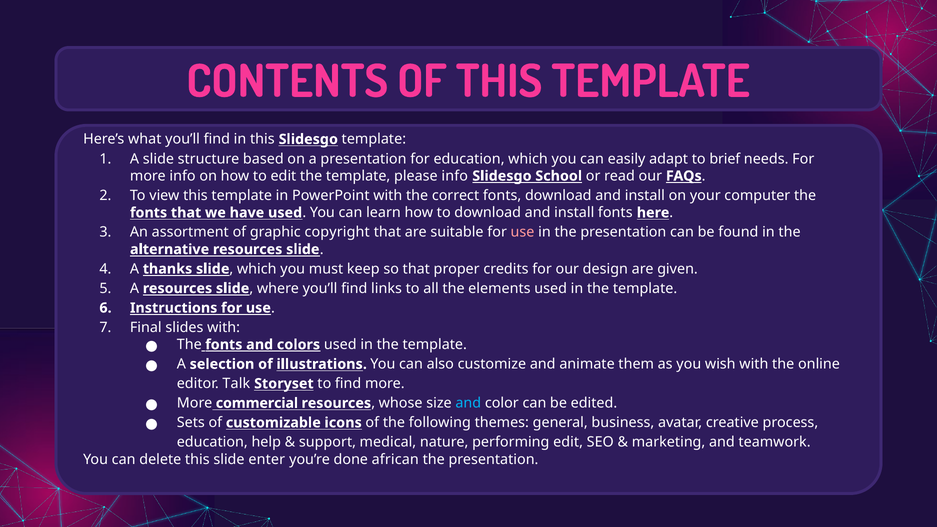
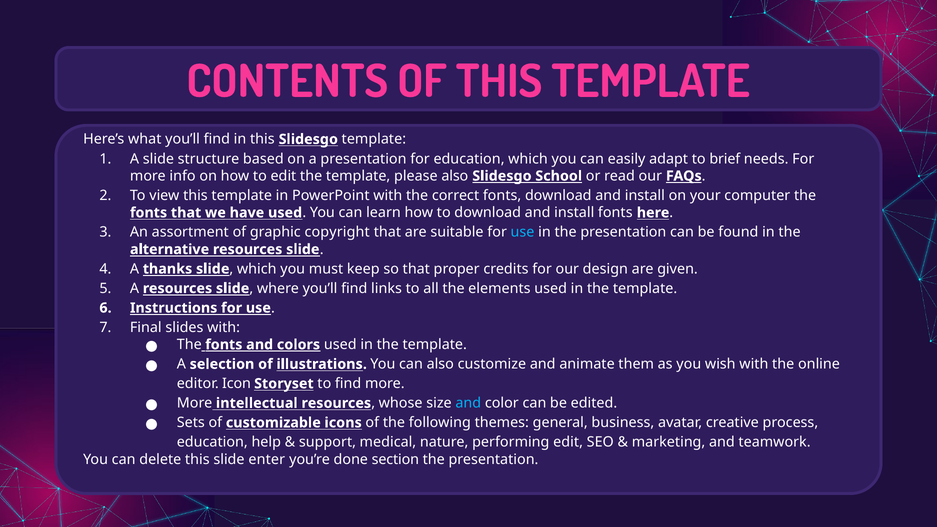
please info: info -> also
use at (522, 232) colour: pink -> light blue
Talk: Talk -> Icon
commercial: commercial -> intellectual
african: african -> section
